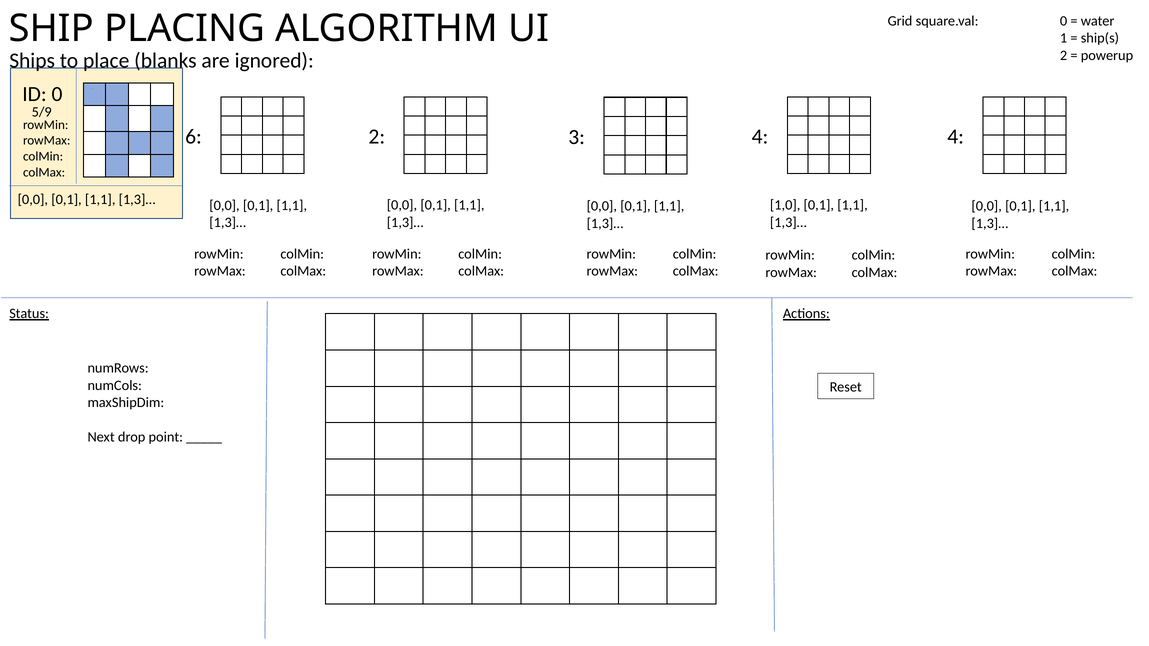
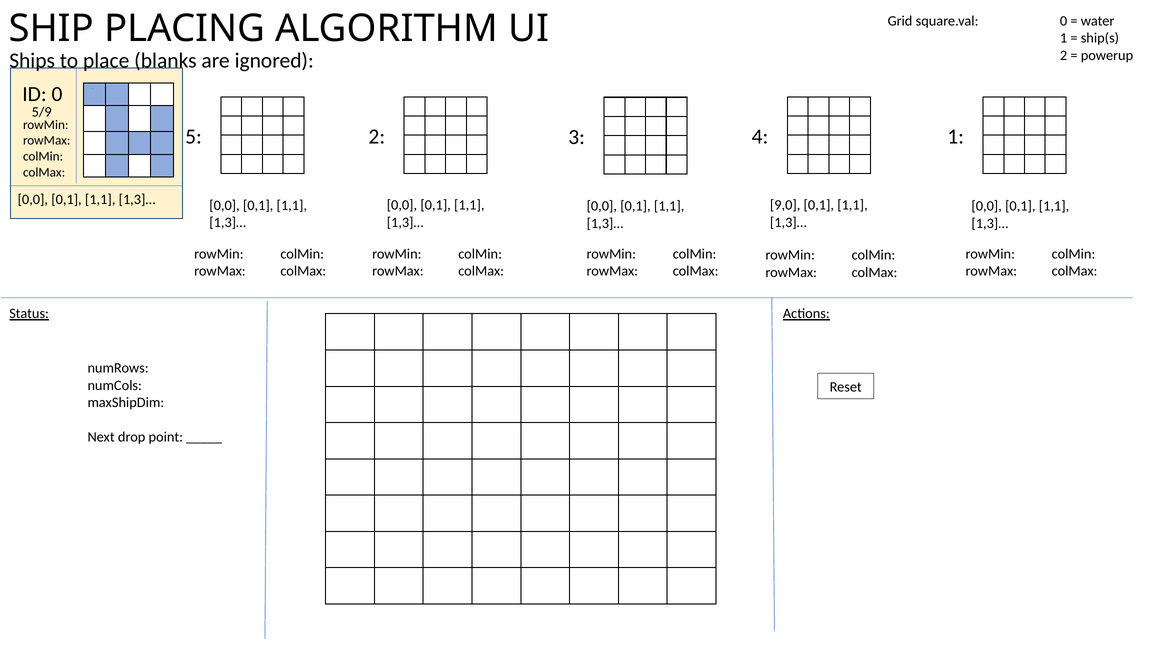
6: 6 -> 5
4 4: 4 -> 1
1,0: 1,0 -> 9,0
